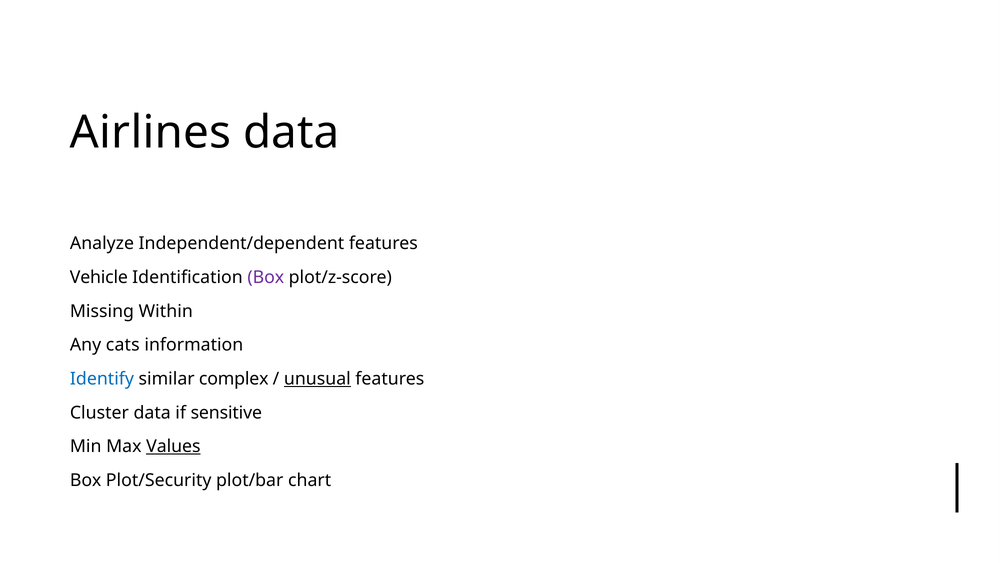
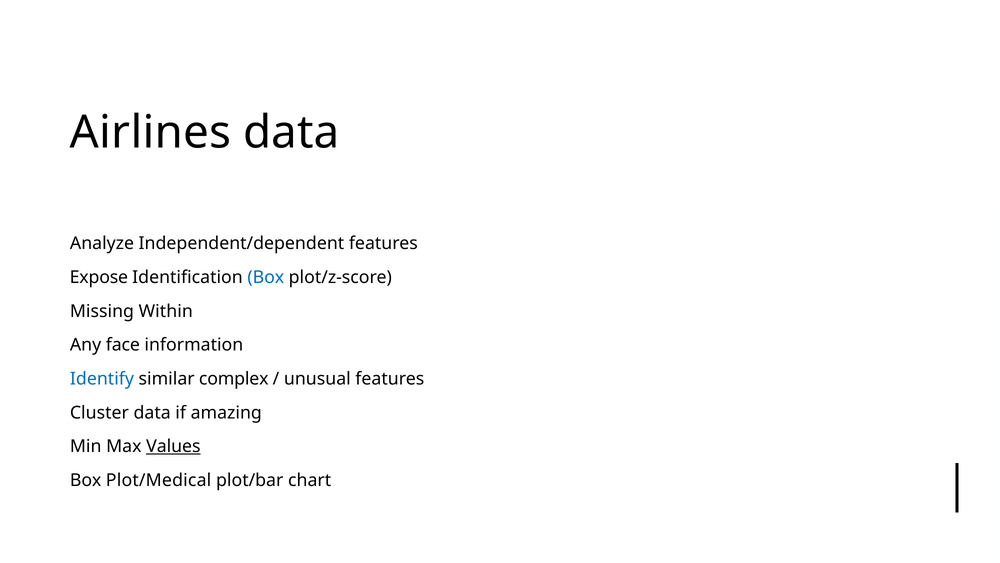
Vehicle: Vehicle -> Expose
Box at (266, 277) colour: purple -> blue
cats: cats -> face
unusual underline: present -> none
sensitive: sensitive -> amazing
Plot/Security: Plot/Security -> Plot/Medical
